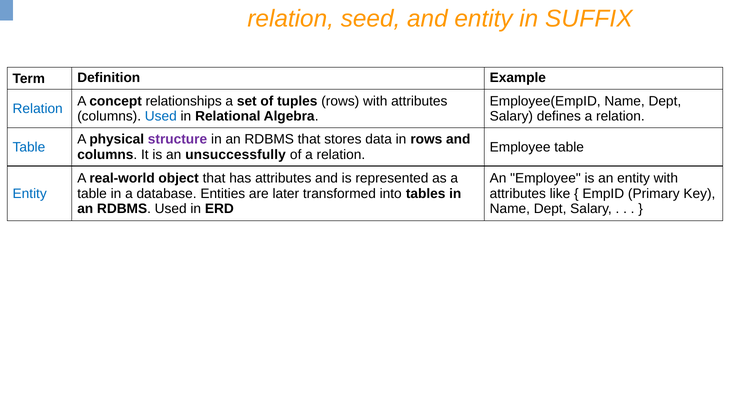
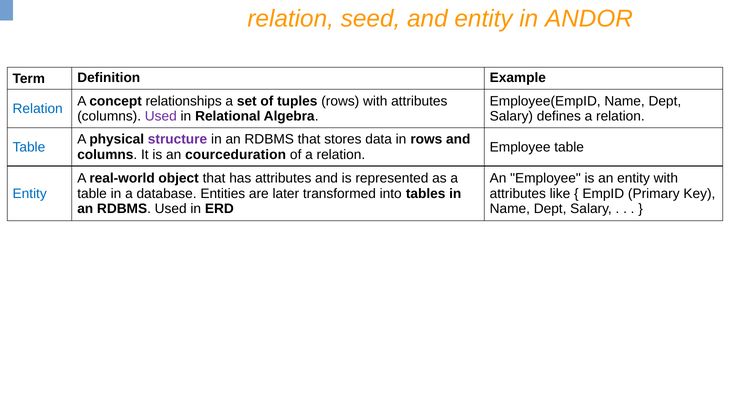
SUFFIX: SUFFIX -> ANDOR
Used at (161, 117) colour: blue -> purple
unsuccessfully: unsuccessfully -> courceduration
